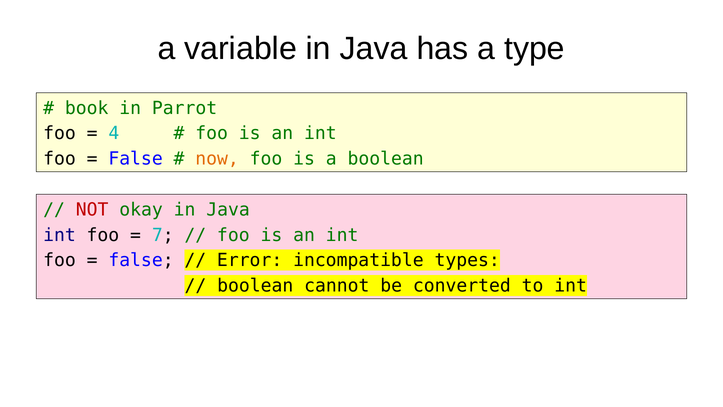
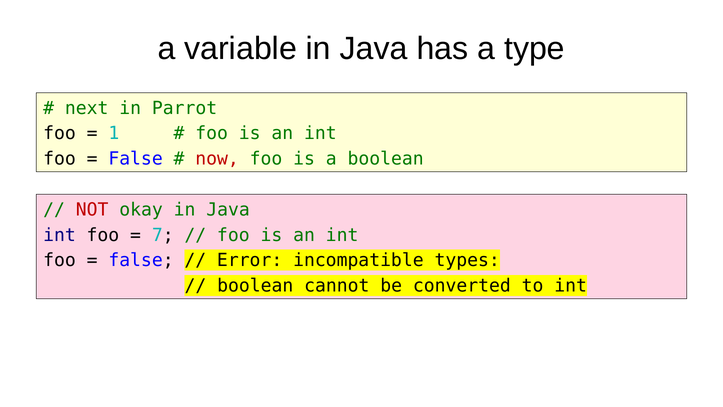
book: book -> next
4: 4 -> 1
now colour: orange -> red
